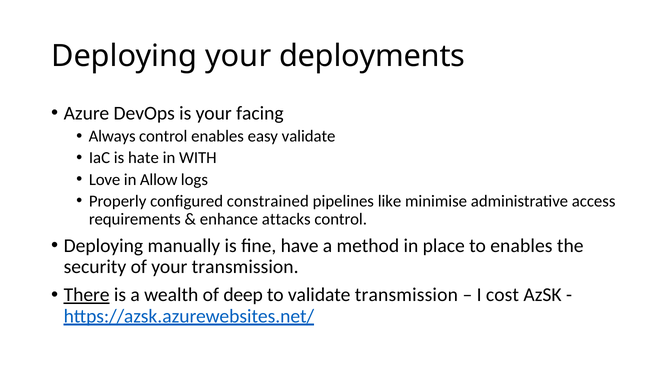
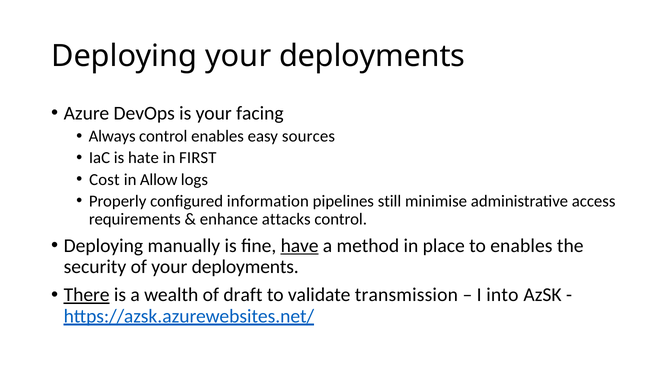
easy validate: validate -> sources
WITH: WITH -> FIRST
Love: Love -> Cost
constrained: constrained -> information
like: like -> still
have underline: none -> present
of your transmission: transmission -> deployments
deep: deep -> draft
cost: cost -> into
